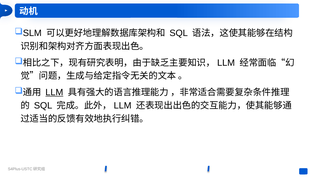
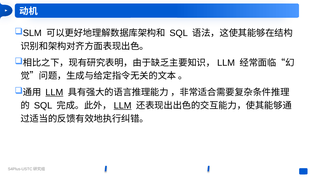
LLM at (123, 105) underline: none -> present
